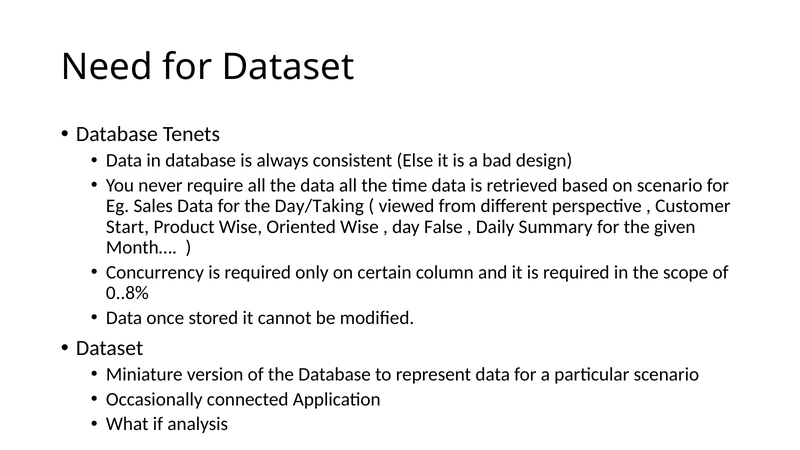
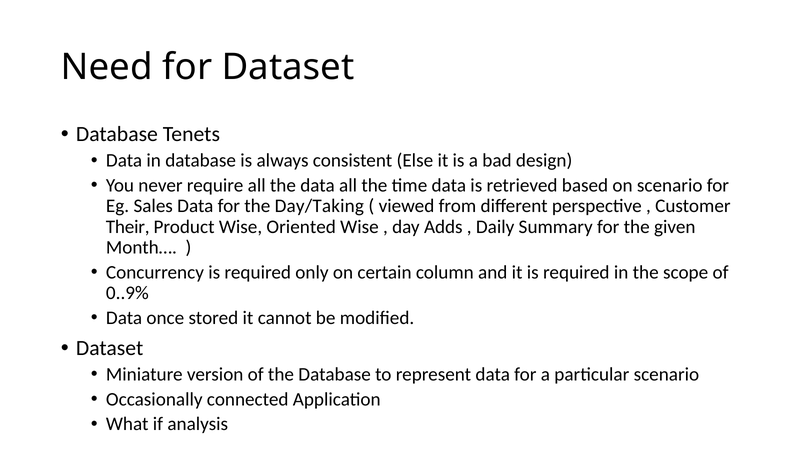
Start: Start -> Their
False: False -> Adds
0..8%: 0..8% -> 0..9%
